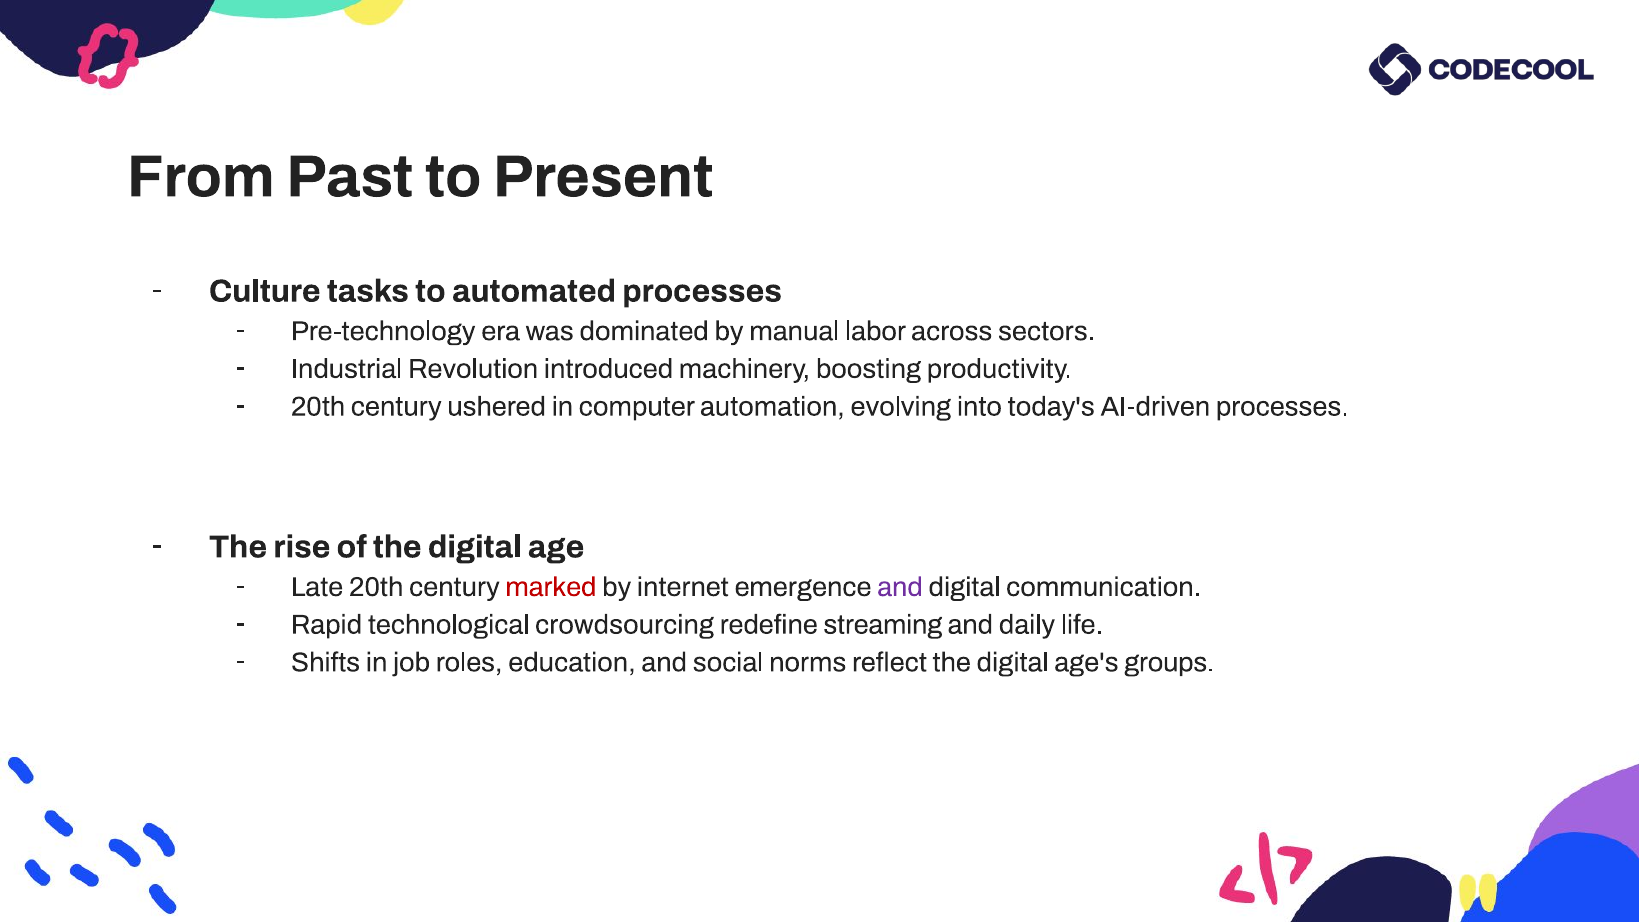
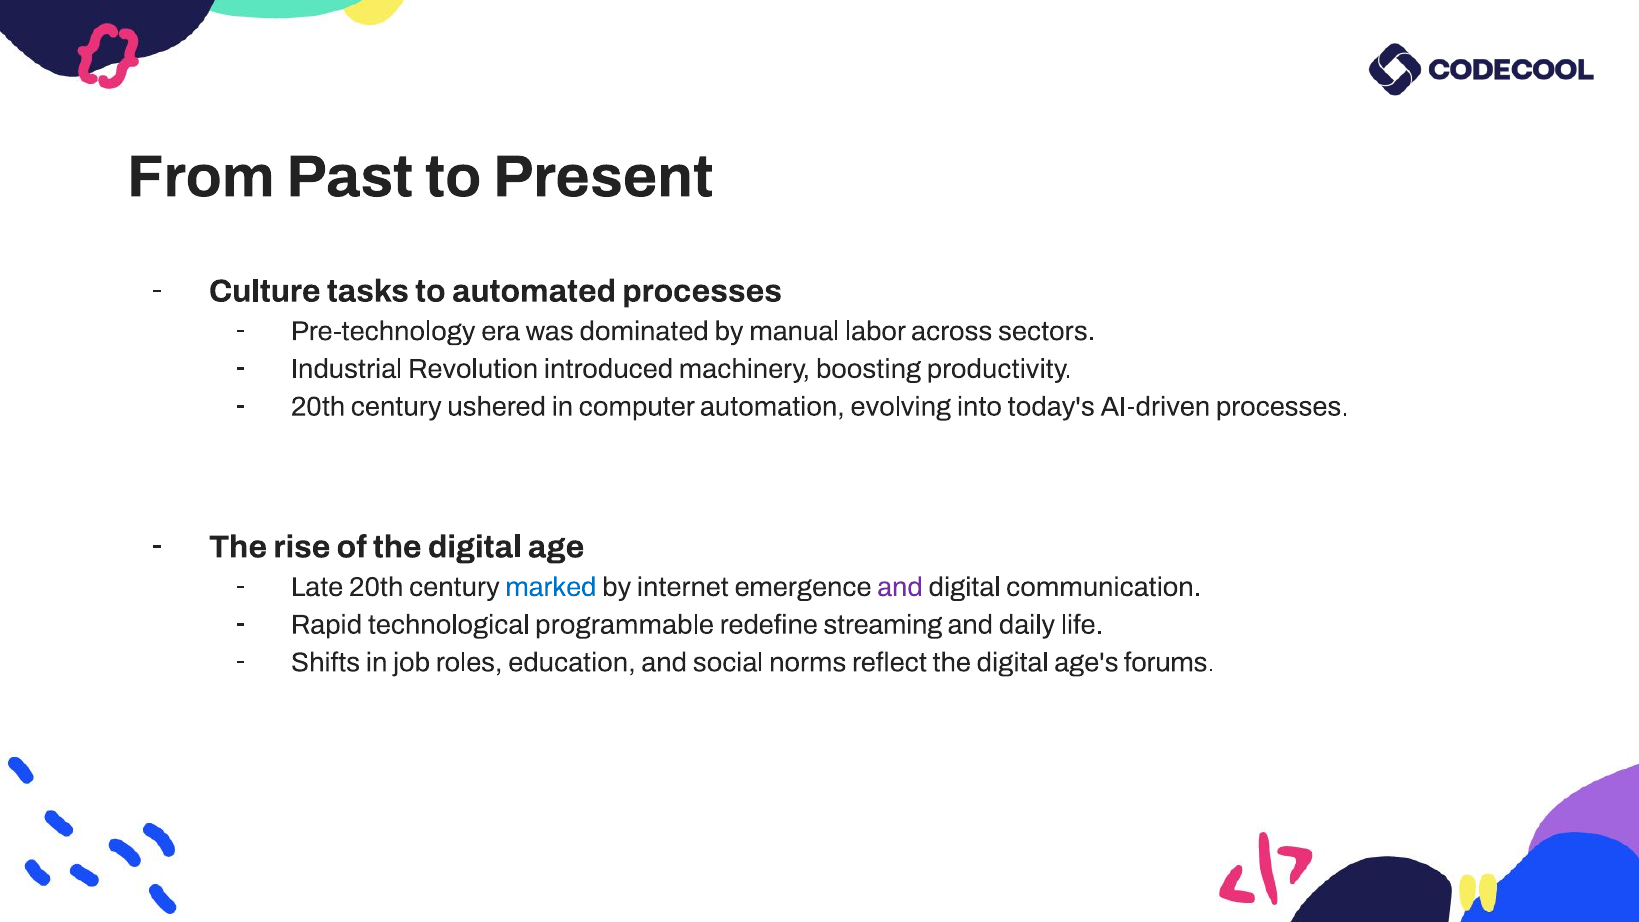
marked colour: red -> blue
crowdsourcing: crowdsourcing -> programmable
groups: groups -> forums
